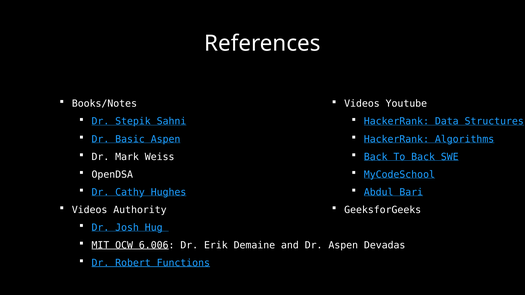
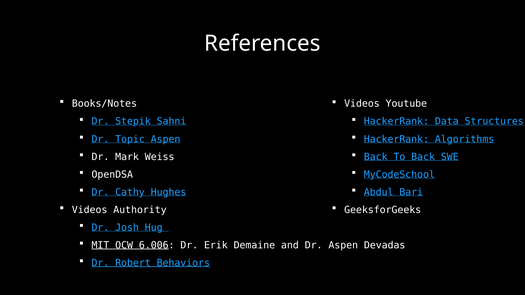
Basic: Basic -> Topic
Functions: Functions -> Behaviors
